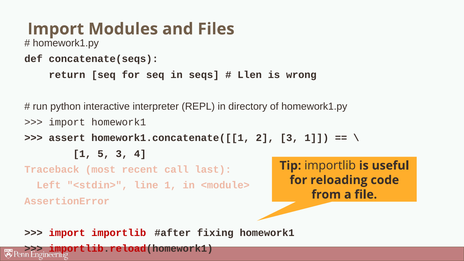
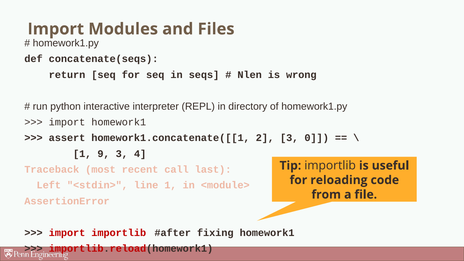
Llen: Llen -> Nlen
3 1: 1 -> 0
5: 5 -> 9
